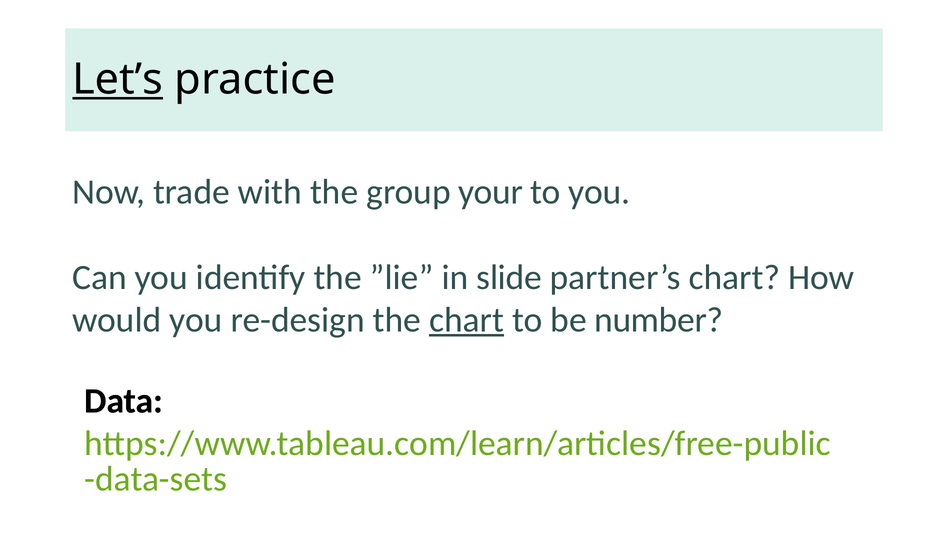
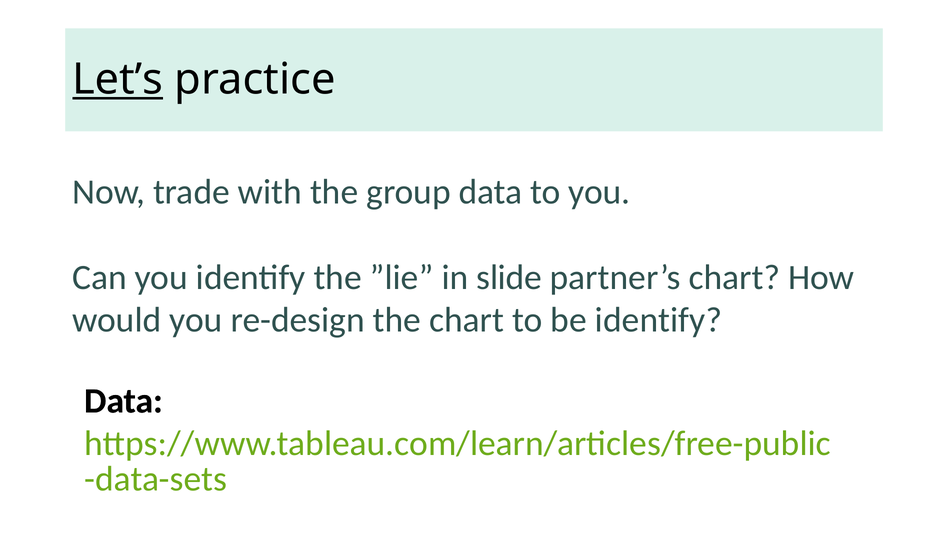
group your: your -> data
chart at (467, 320) underline: present -> none
be number: number -> identify
